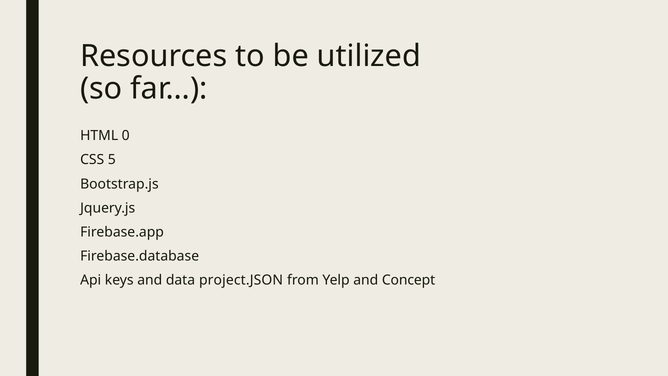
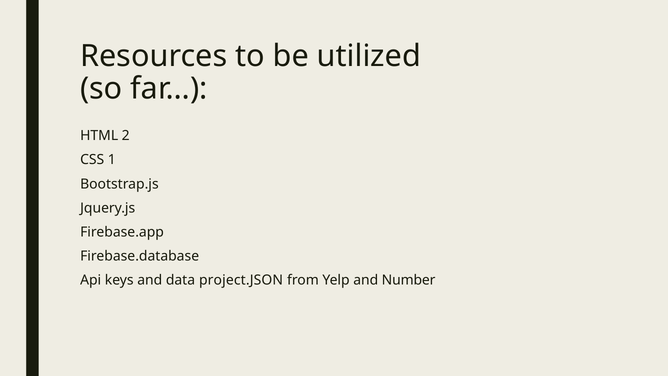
0: 0 -> 2
5: 5 -> 1
Concept: Concept -> Number
